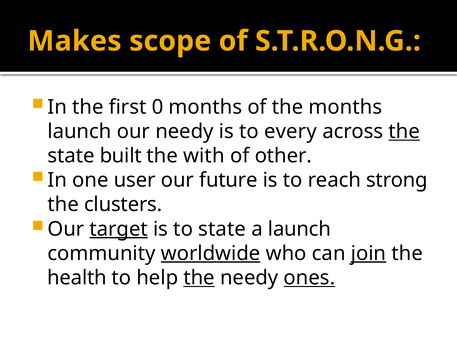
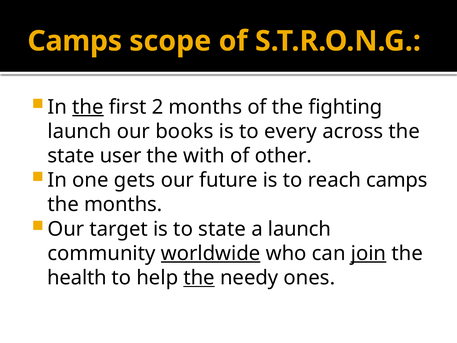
Makes at (74, 41): Makes -> Camps
the at (88, 107) underline: none -> present
0: 0 -> 2
the months: months -> fighting
our needy: needy -> books
the at (404, 131) underline: present -> none
built: built -> user
user: user -> gets
reach strong: strong -> camps
the clusters: clusters -> months
target underline: present -> none
ones underline: present -> none
